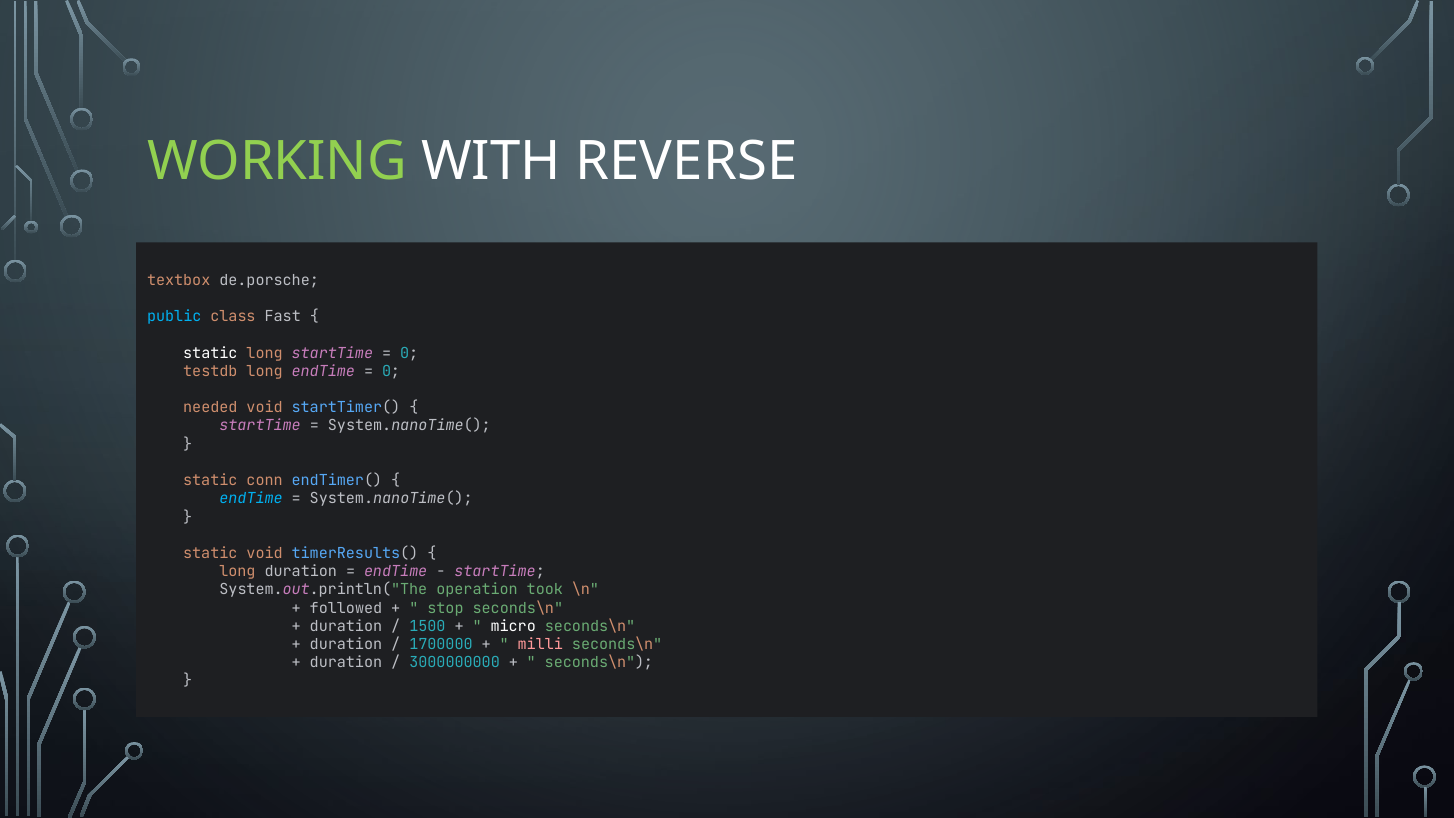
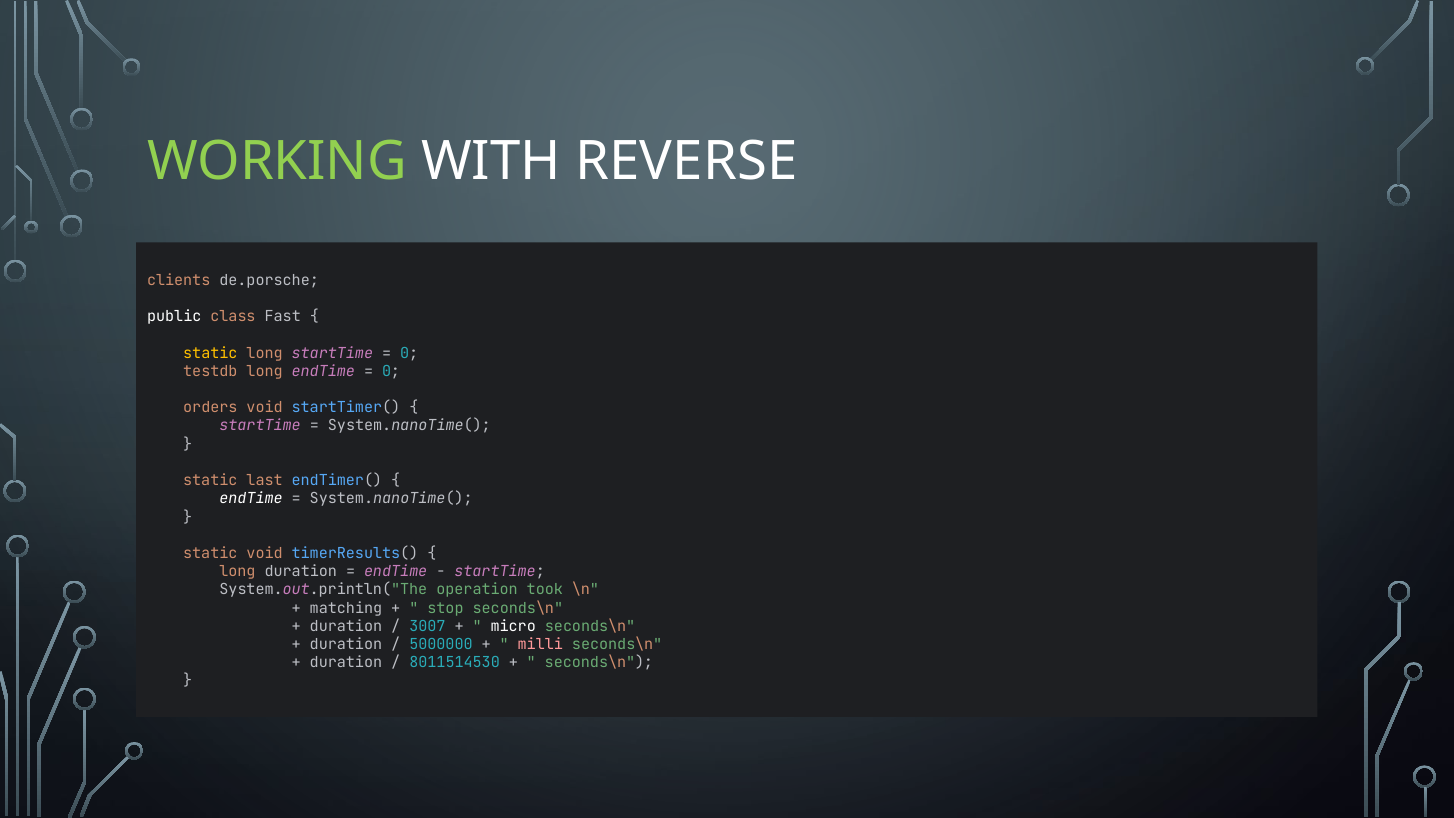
textbox: textbox -> clients
public colour: light blue -> white
static at (210, 353) colour: white -> yellow
needed: needed -> orders
conn: conn -> last
endTime at (251, 499) colour: light blue -> white
followed: followed -> matching
1500: 1500 -> 3007
1700000: 1700000 -> 5000000
3000000000: 3000000000 -> 8011514530
